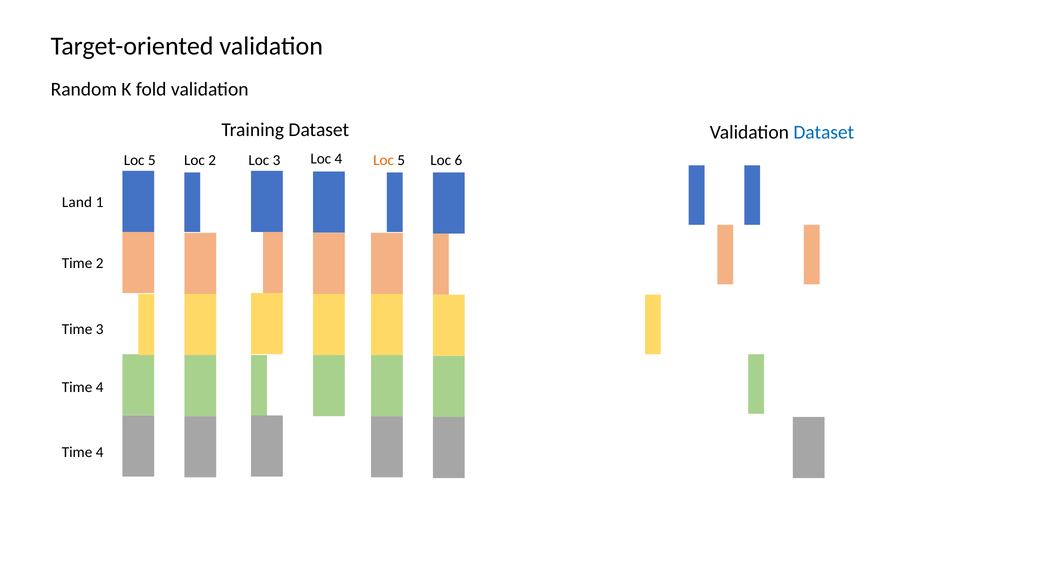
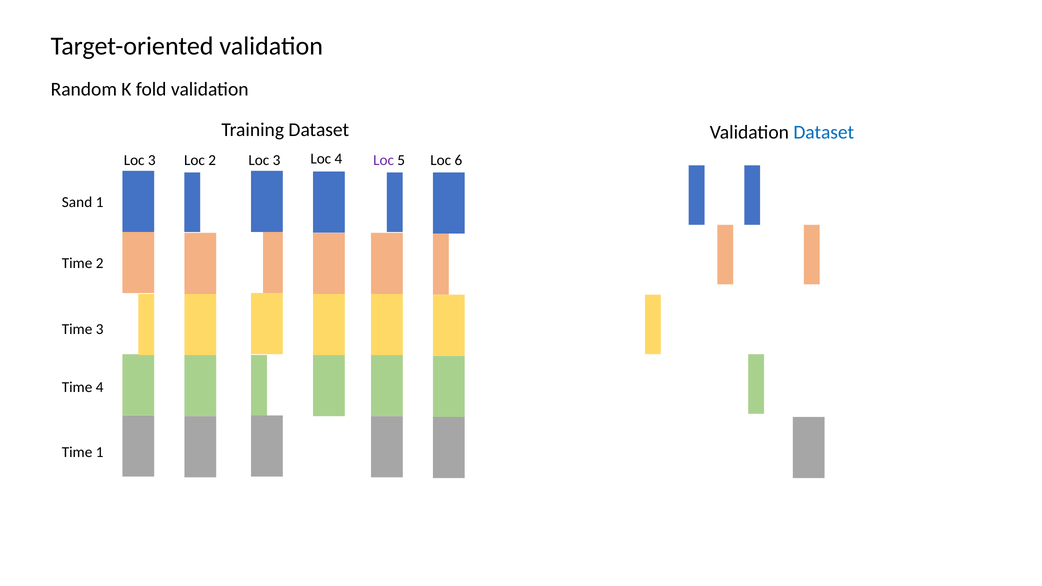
5 at (152, 160): 5 -> 3
Loc at (384, 160) colour: orange -> purple
Land: Land -> Sand
4 at (100, 452): 4 -> 1
